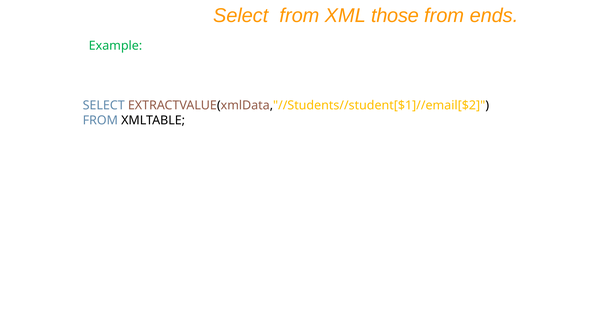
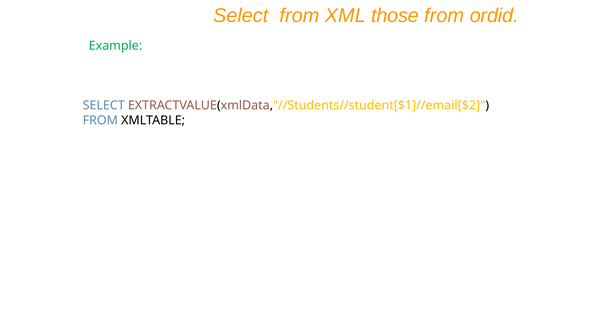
ends: ends -> ordid
